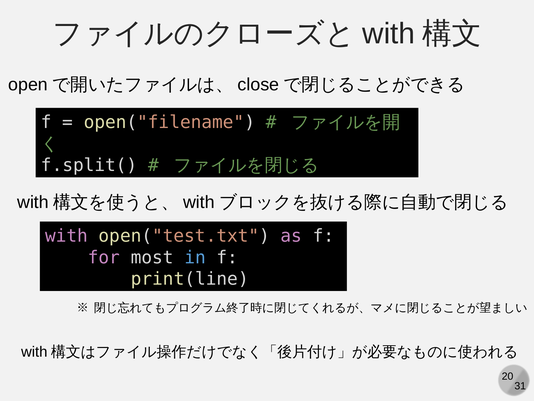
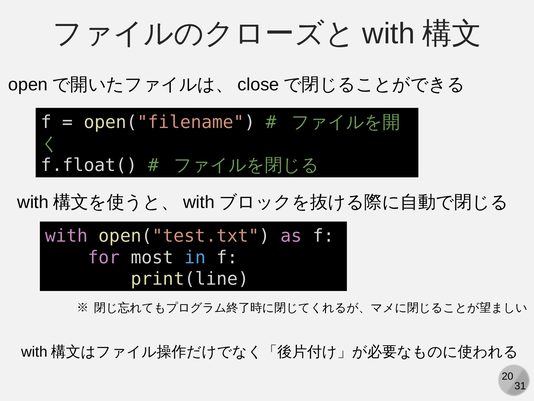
f.split(: f.split( -> f.float(
